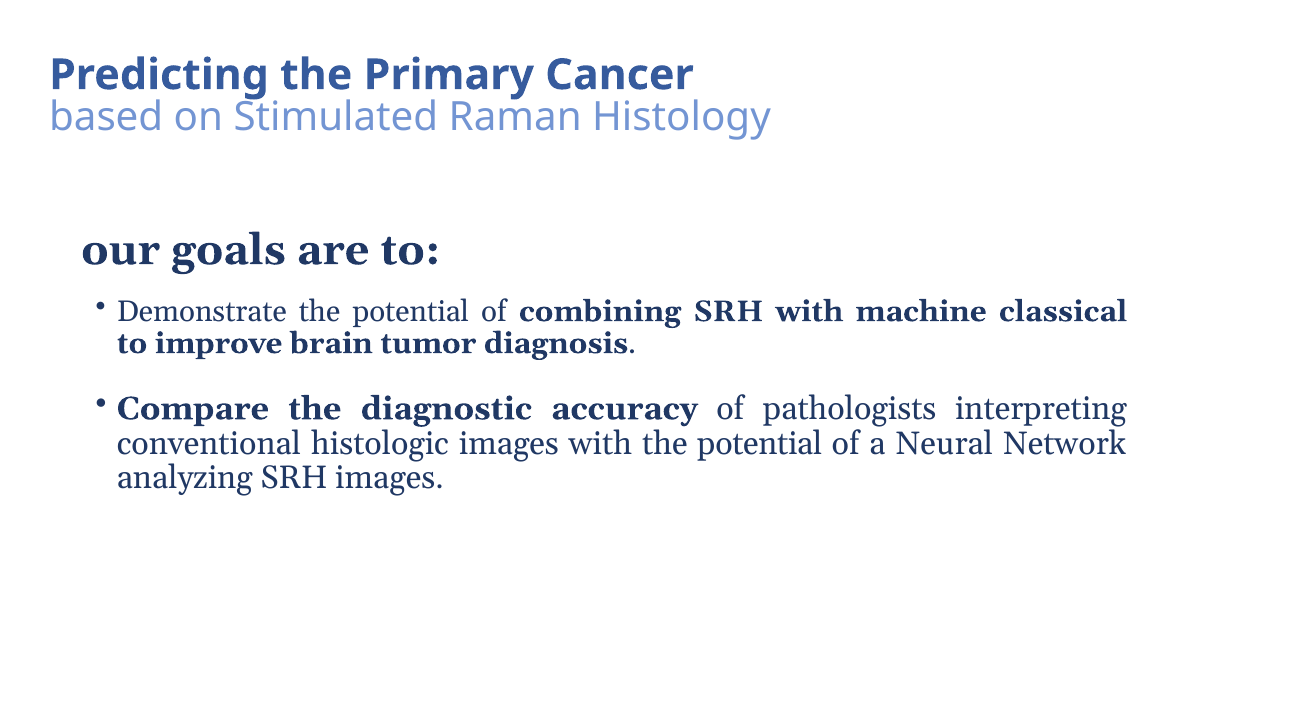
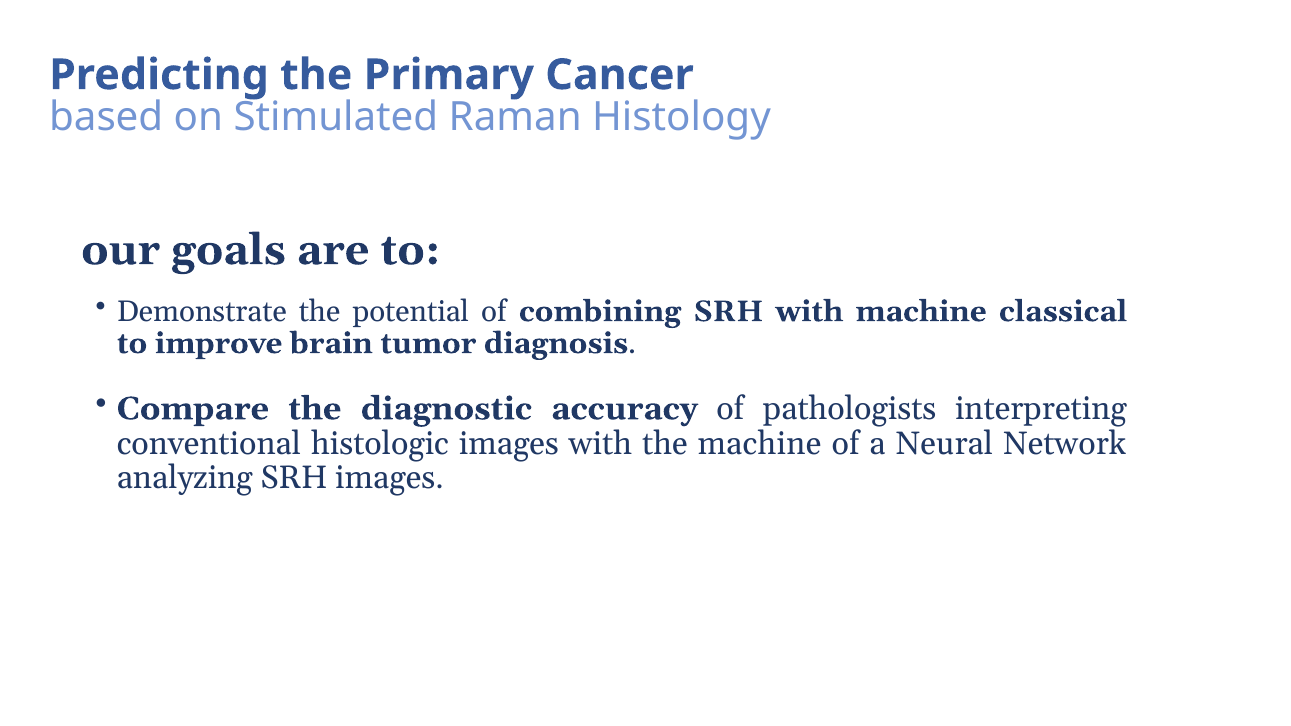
with the potential: potential -> machine
